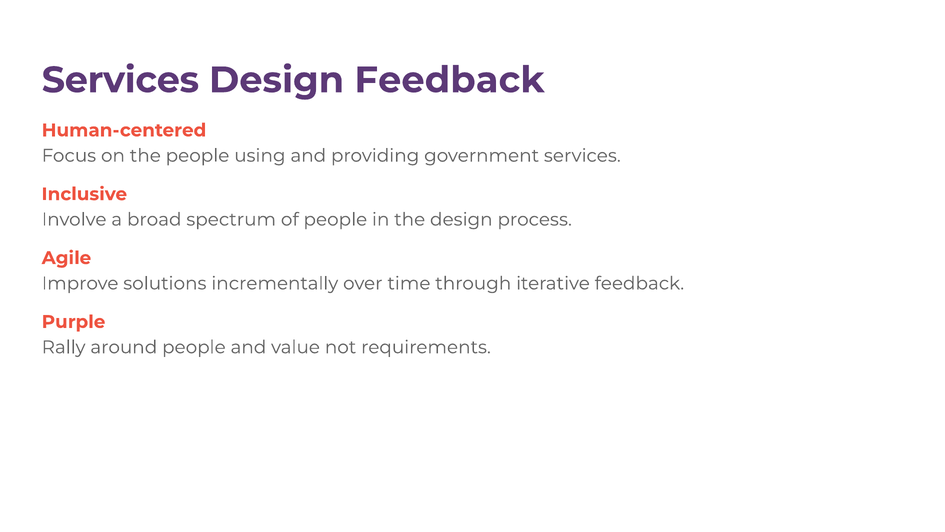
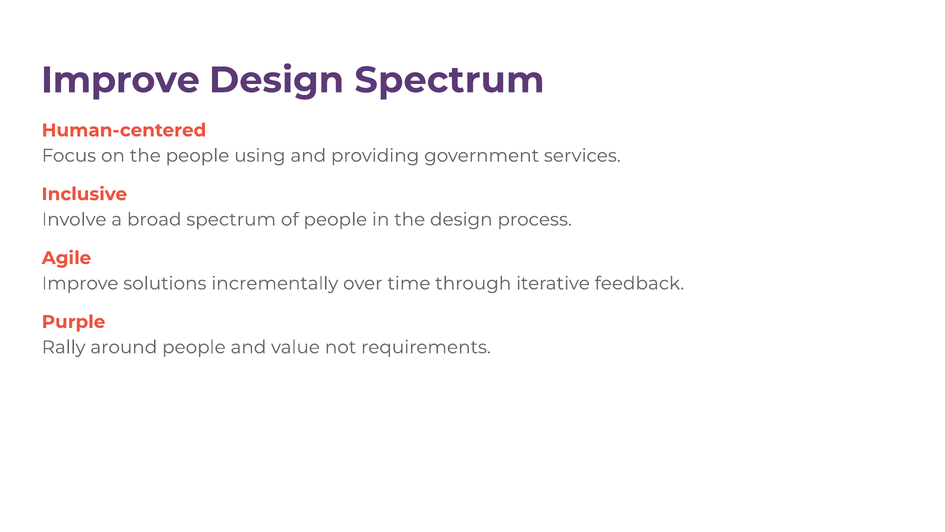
Services at (120, 80): Services -> Improve
Design Feedback: Feedback -> Spectrum
